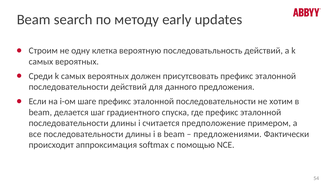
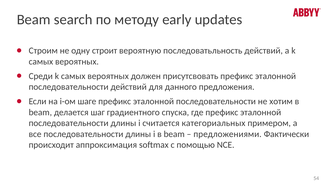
клетка: клетка -> строит
предположение: предположение -> категориальных
